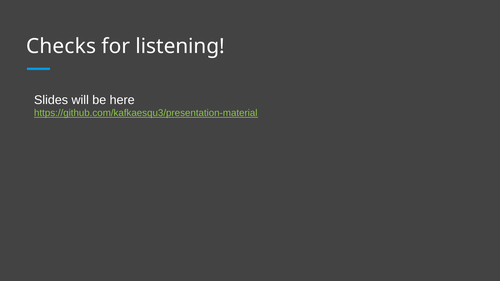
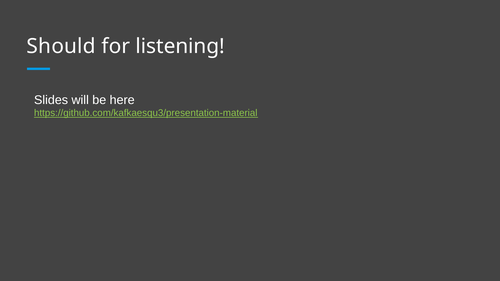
Checks: Checks -> Should
